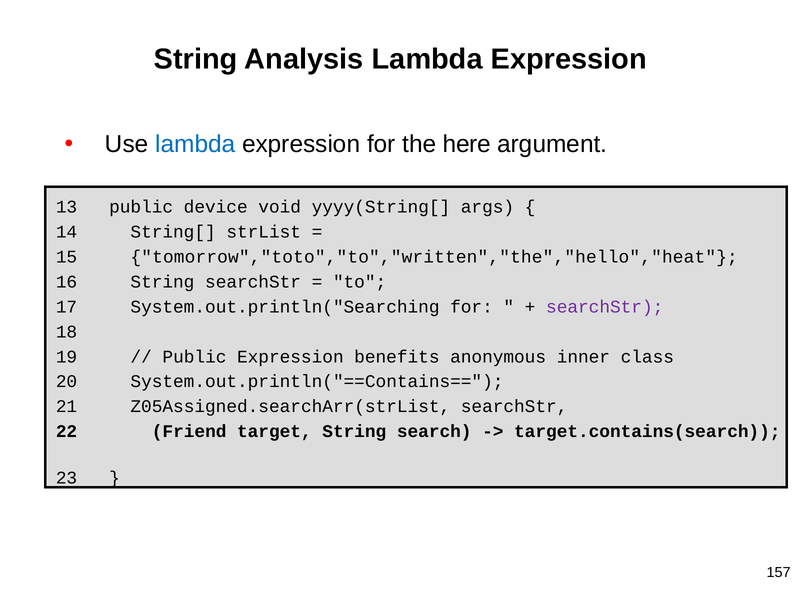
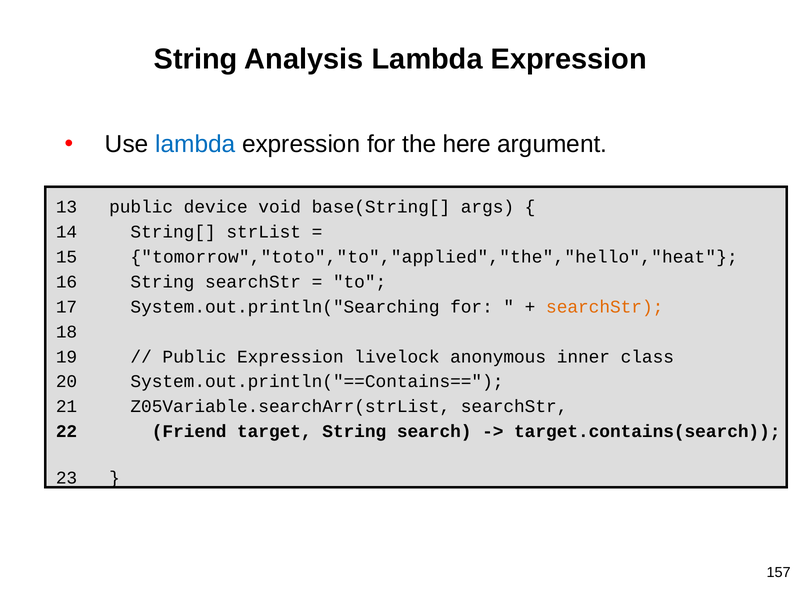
yyyy(String[: yyyy(String[ -> base(String[
tomorrow","toto","to","written","the","hello","heat: tomorrow","toto","to","written","the","hello","heat -> tomorrow","toto","to","applied","the","hello","heat
searchStr at (605, 307) colour: purple -> orange
benefits: benefits -> livelock
Z05Assigned.searchArr(strList: Z05Assigned.searchArr(strList -> Z05Variable.searchArr(strList
